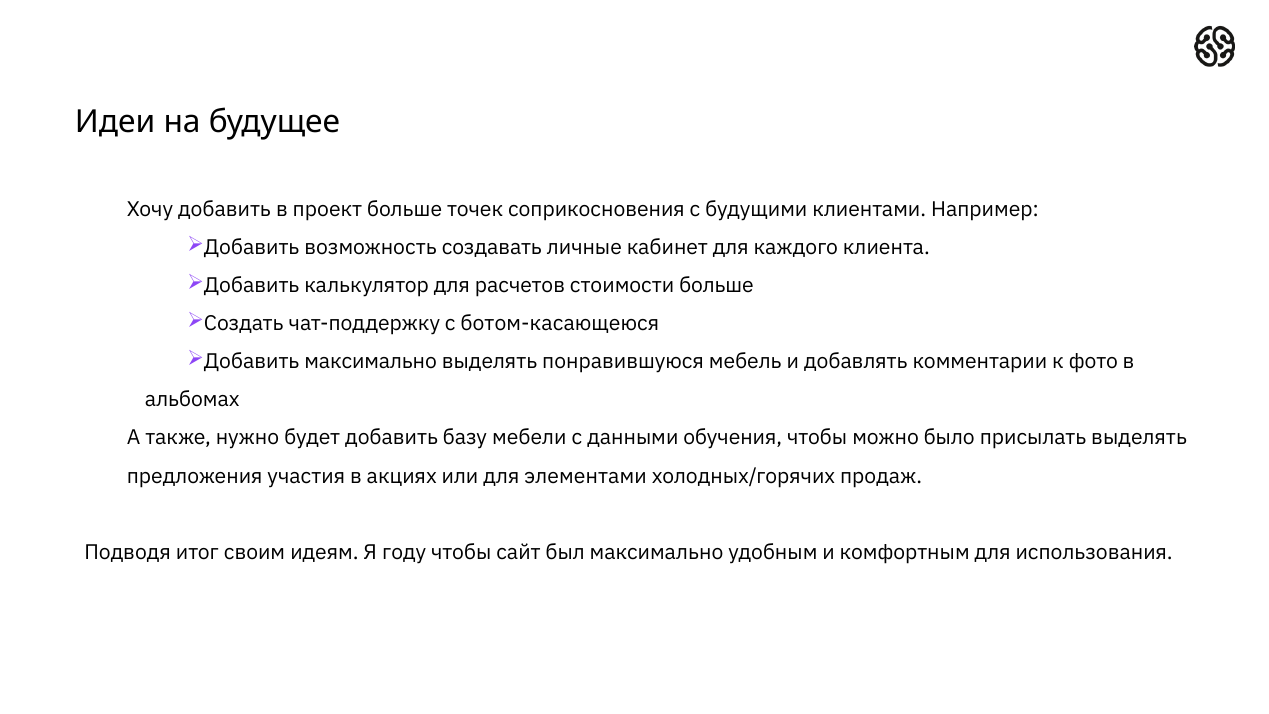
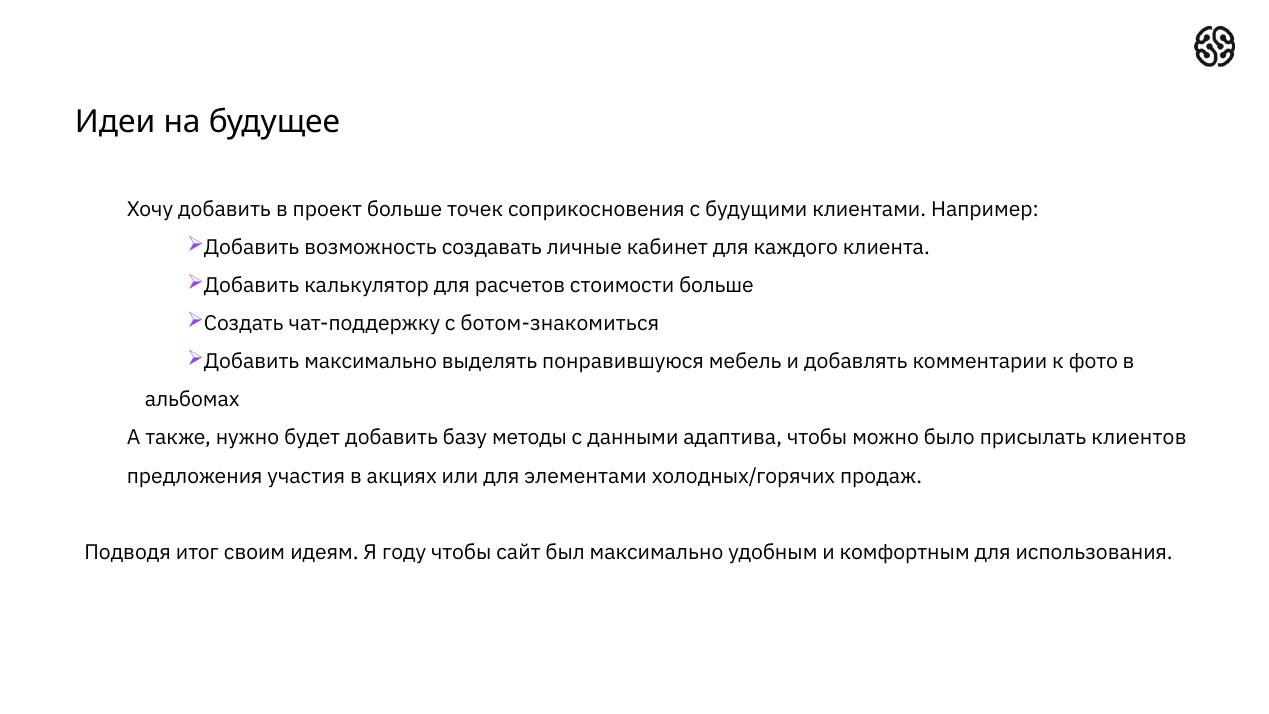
ботом-касающеюся: ботом-касающеюся -> ботом-знакомиться
мебели: мебели -> методы
обучения: обучения -> адаптива
присылать выделять: выделять -> клиентов
